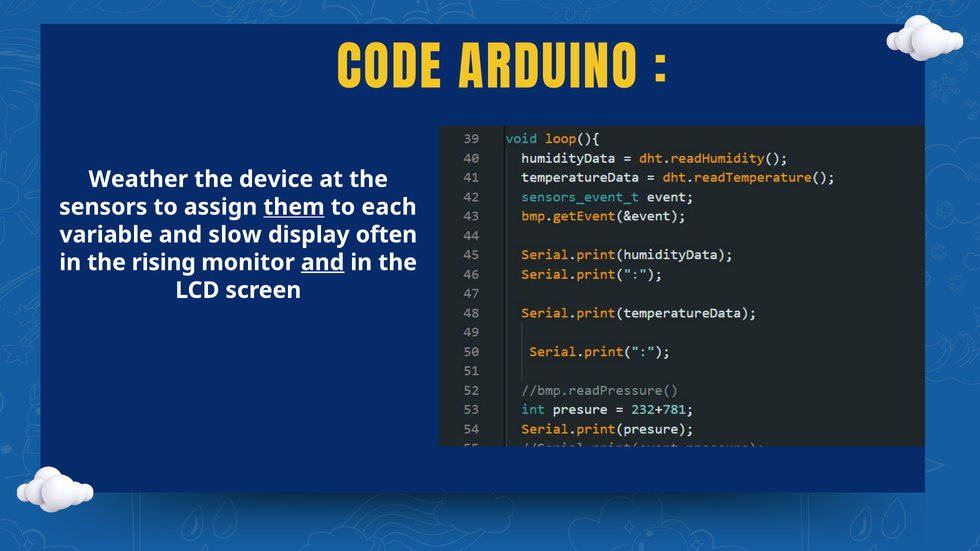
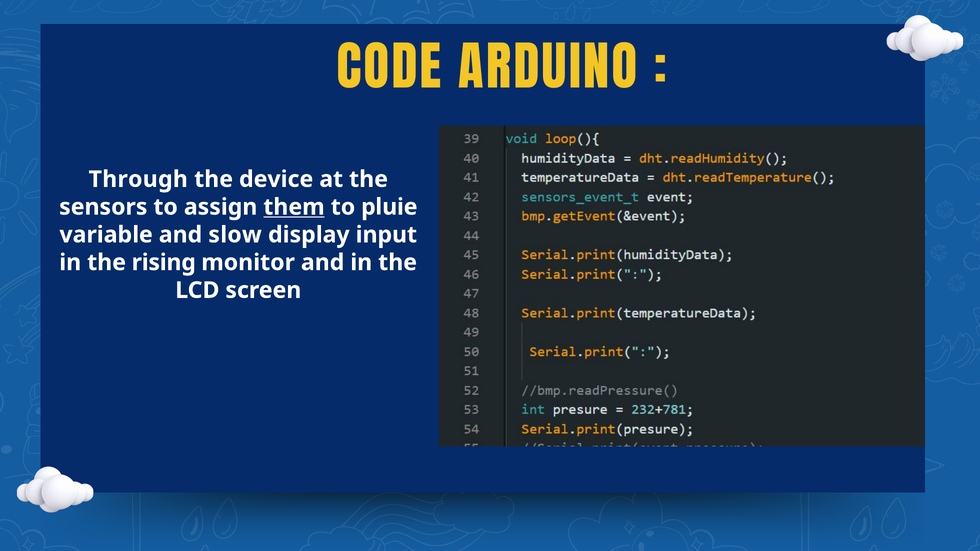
Weather: Weather -> Through
each: each -> pluie
often: often -> input
and at (323, 263) underline: present -> none
